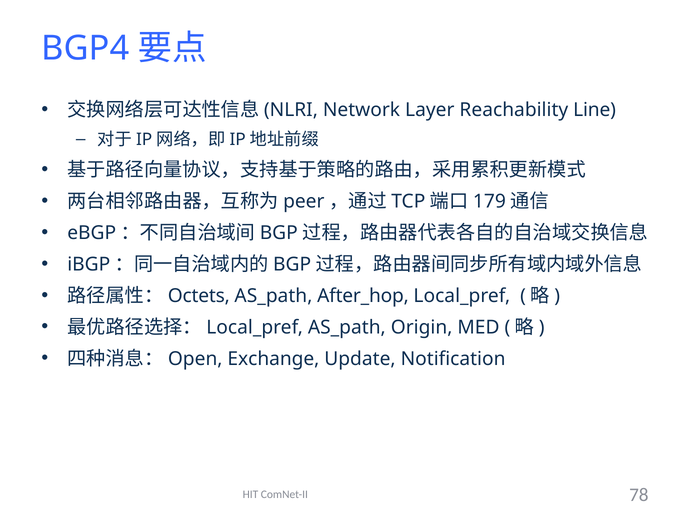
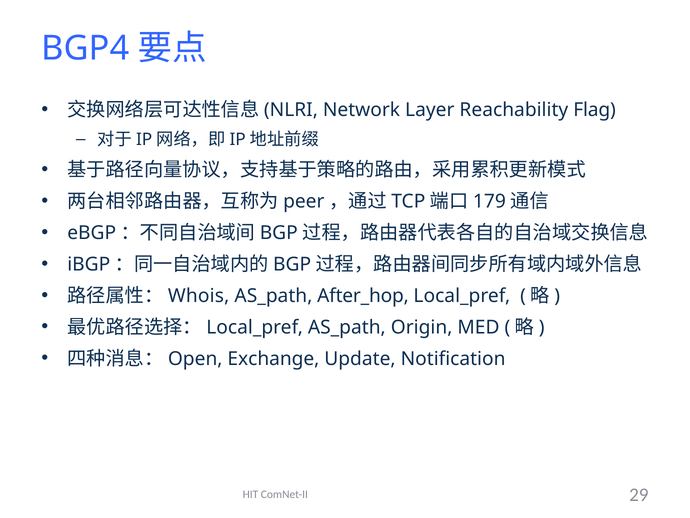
Line: Line -> Flag
Octets: Octets -> Whois
78: 78 -> 29
